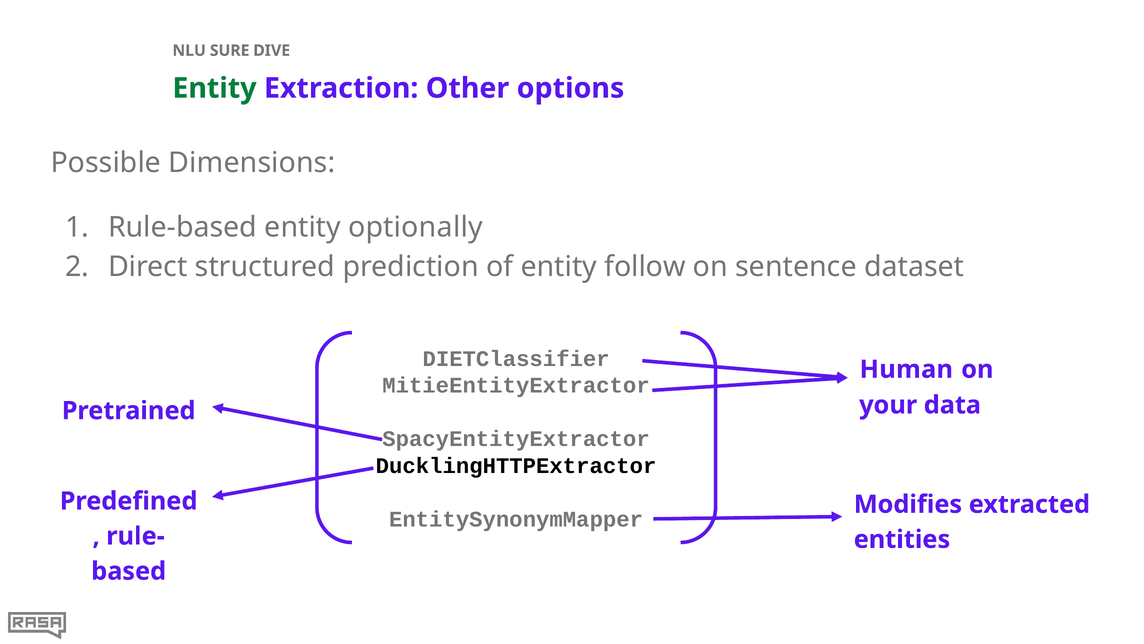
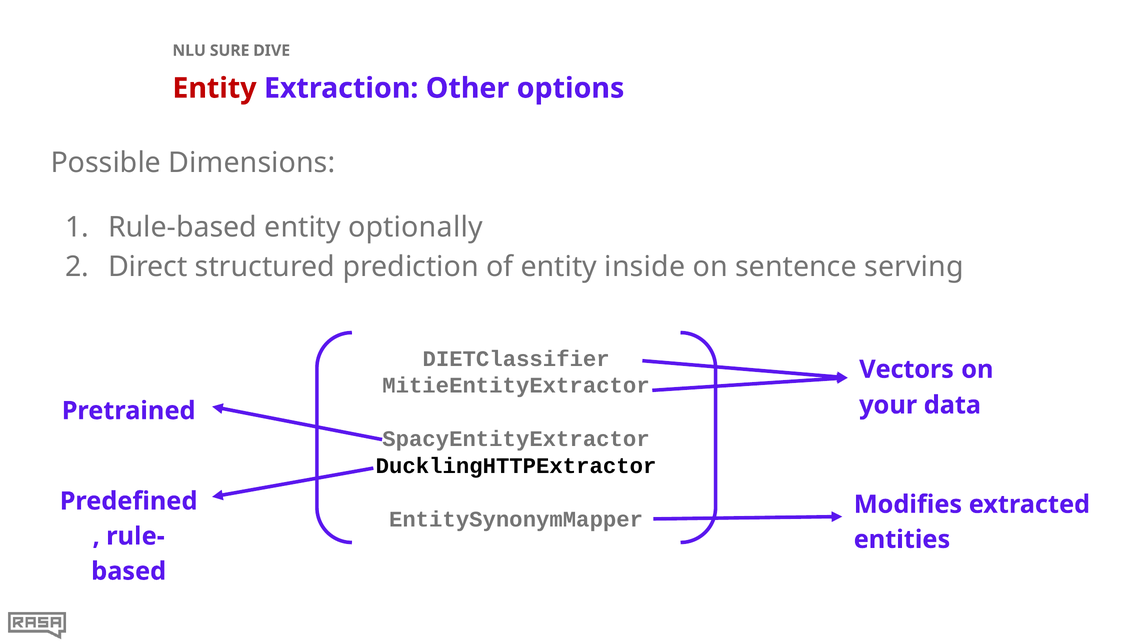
Entity at (214, 88) colour: green -> red
follow: follow -> inside
dataset: dataset -> serving
Human: Human -> Vectors
